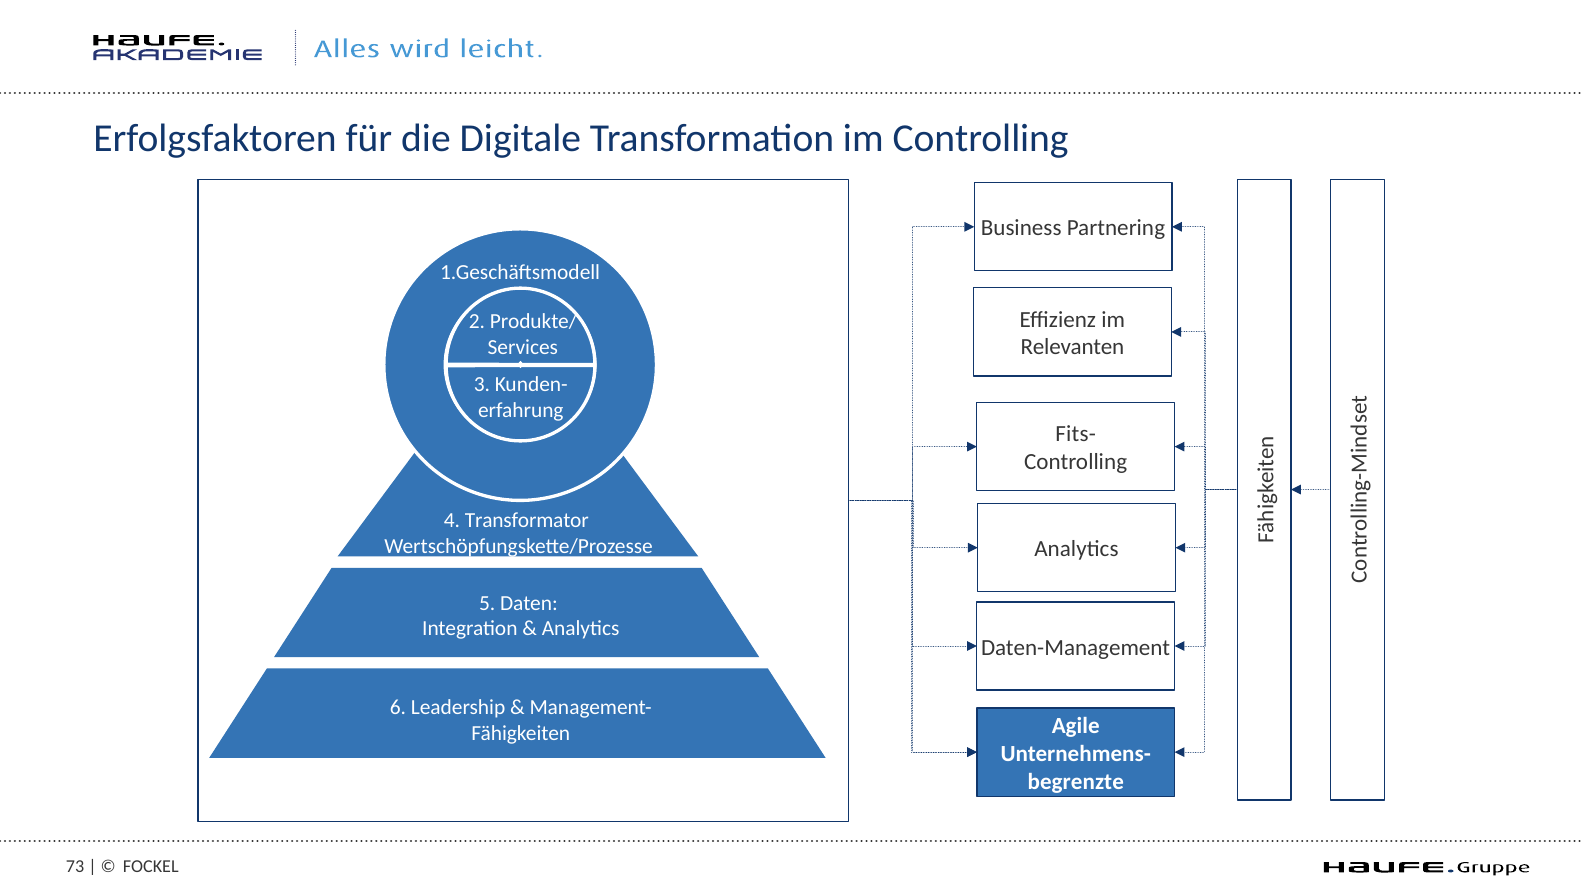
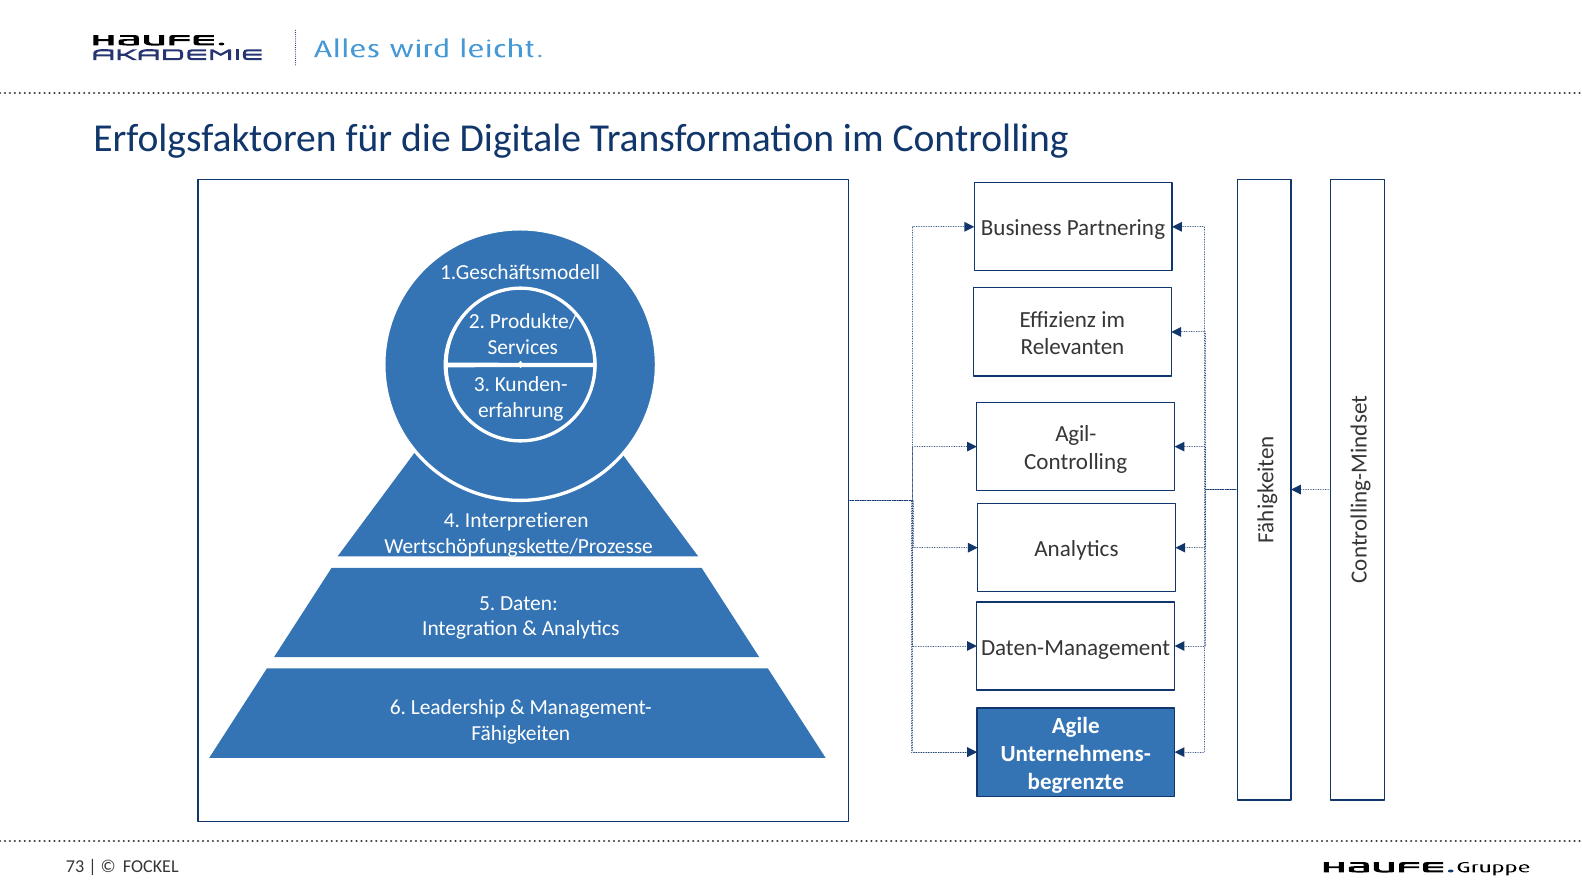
Fits-: Fits- -> Agil-
Transformator: Transformator -> Interpretieren
